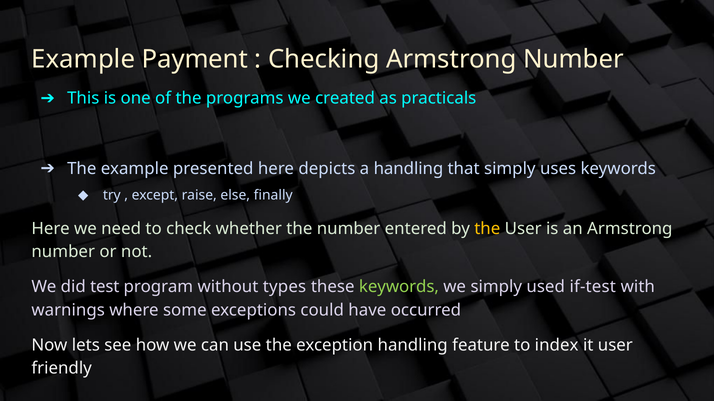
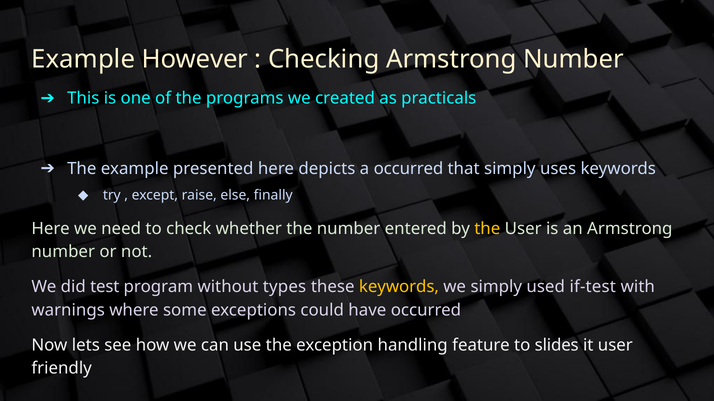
Payment: Payment -> However
a handling: handling -> occurred
keywords at (399, 287) colour: light green -> yellow
index: index -> slides
